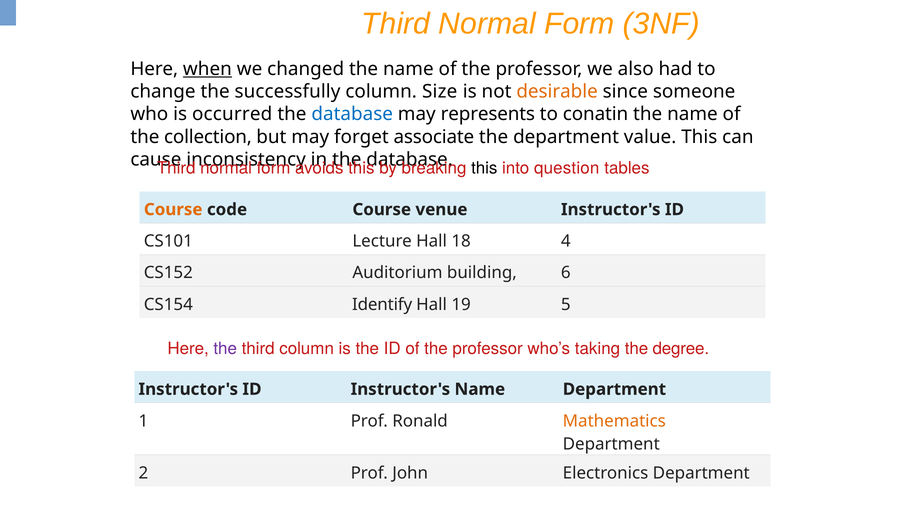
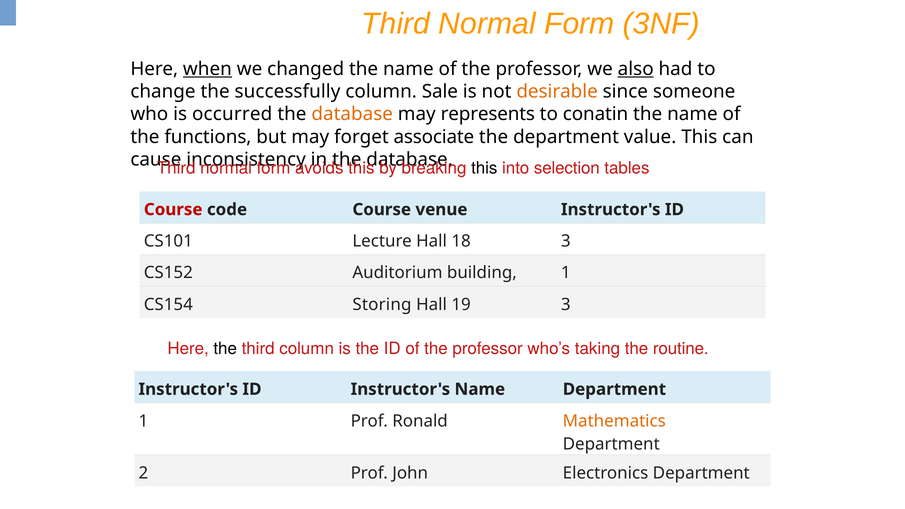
also underline: none -> present
Size: Size -> Sale
database at (352, 114) colour: blue -> orange
collection: collection -> functions
question: question -> selection
Course at (173, 210) colour: orange -> red
18 4: 4 -> 3
building 6: 6 -> 1
Identify: Identify -> Storing
19 5: 5 -> 3
the at (225, 349) colour: purple -> black
degree: degree -> routine
